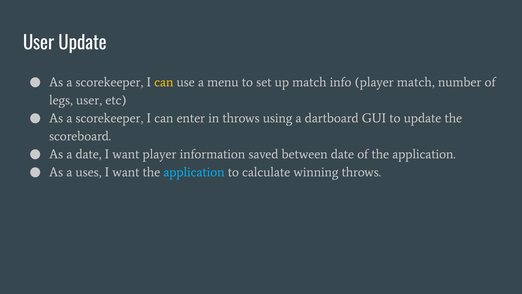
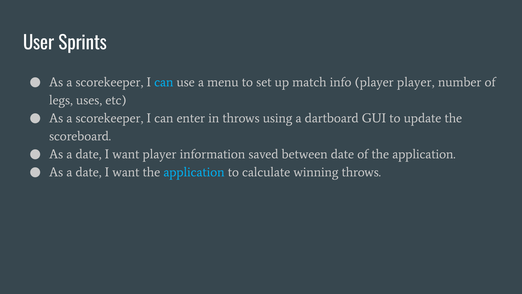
User Update: Update -> Sprints
can at (164, 82) colour: yellow -> light blue
player match: match -> player
legs user: user -> uses
uses at (89, 172): uses -> date
